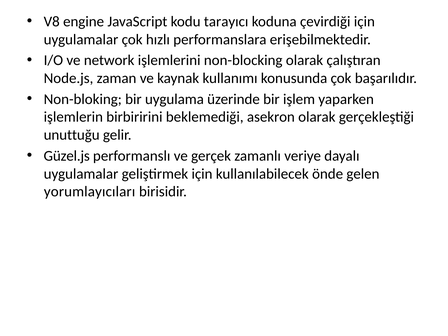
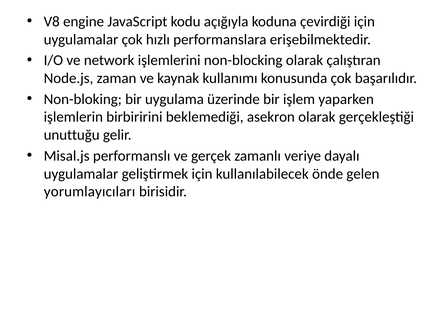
tarayıcı: tarayıcı -> açığıyla
Güzel.js: Güzel.js -> Misal.js
